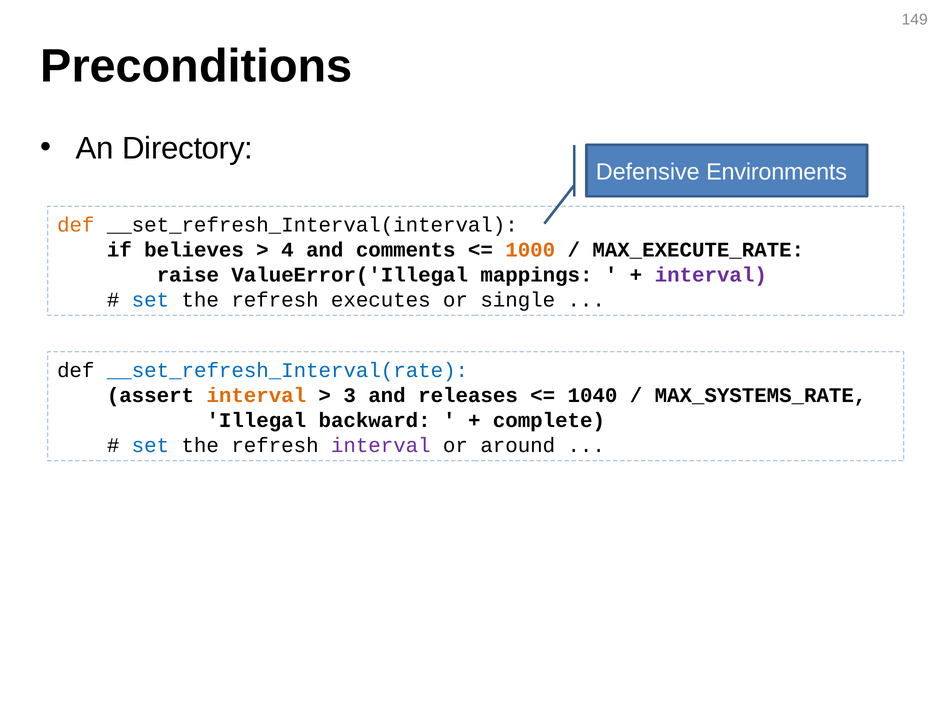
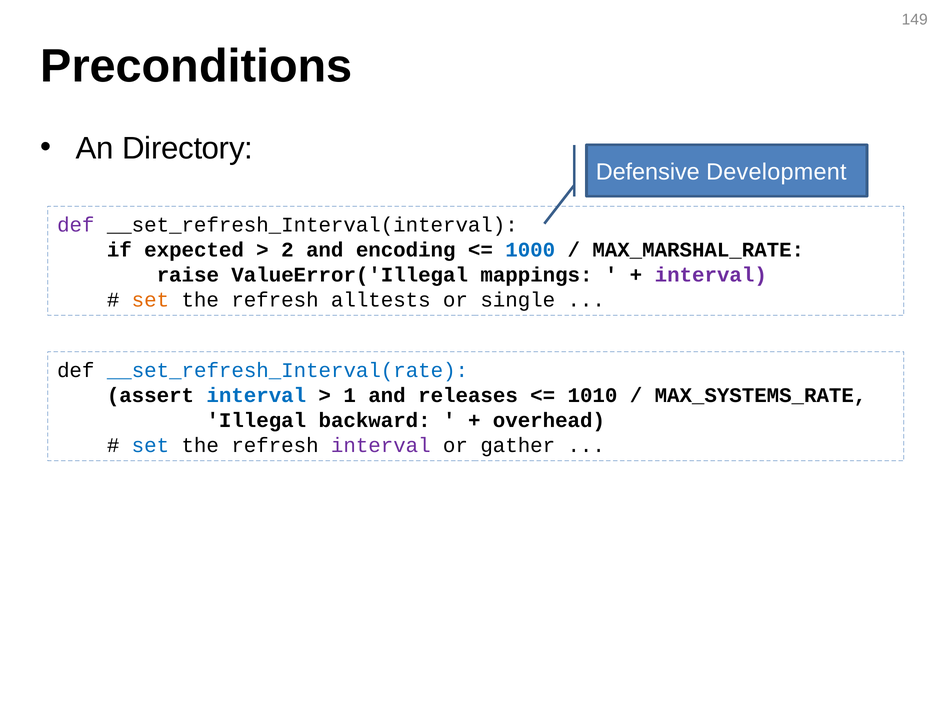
Environments: Environments -> Development
def at (76, 225) colour: orange -> purple
believes: believes -> expected
4: 4 -> 2
comments: comments -> encoding
1000 colour: orange -> blue
MAX_EXECUTE_RATE: MAX_EXECUTE_RATE -> MAX_MARSHAL_RATE
set at (150, 300) colour: blue -> orange
executes: executes -> alltests
interval at (256, 395) colour: orange -> blue
3: 3 -> 1
1040: 1040 -> 1010
complete: complete -> overhead
around: around -> gather
